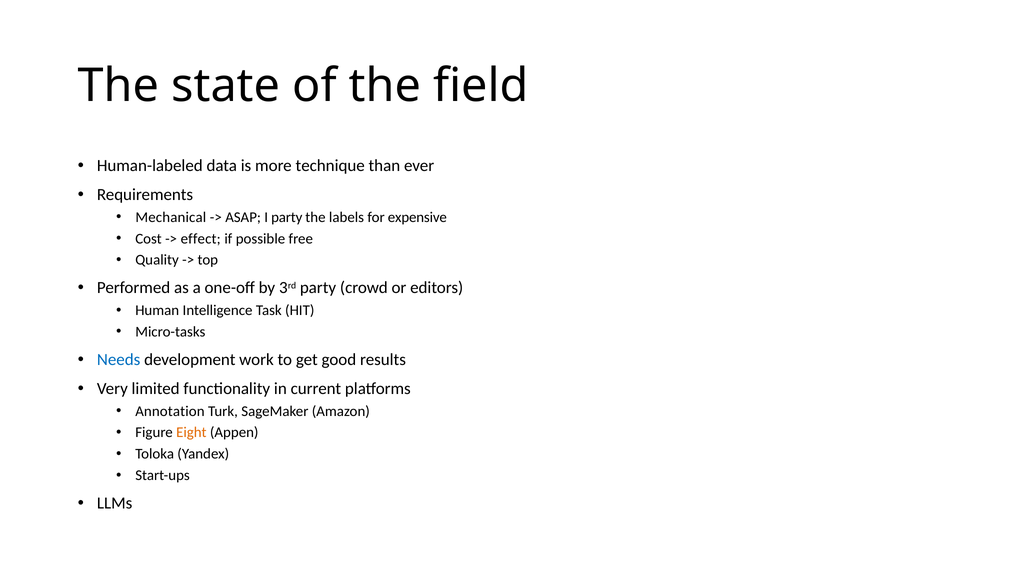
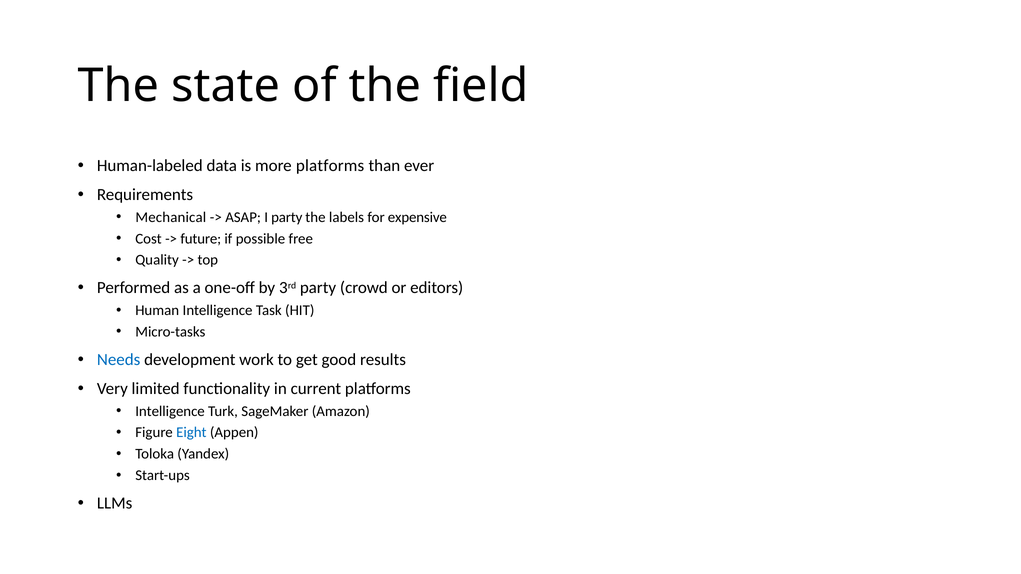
more technique: technique -> platforms
effect: effect -> future
Annotation at (170, 411): Annotation -> Intelligence
Eight colour: orange -> blue
